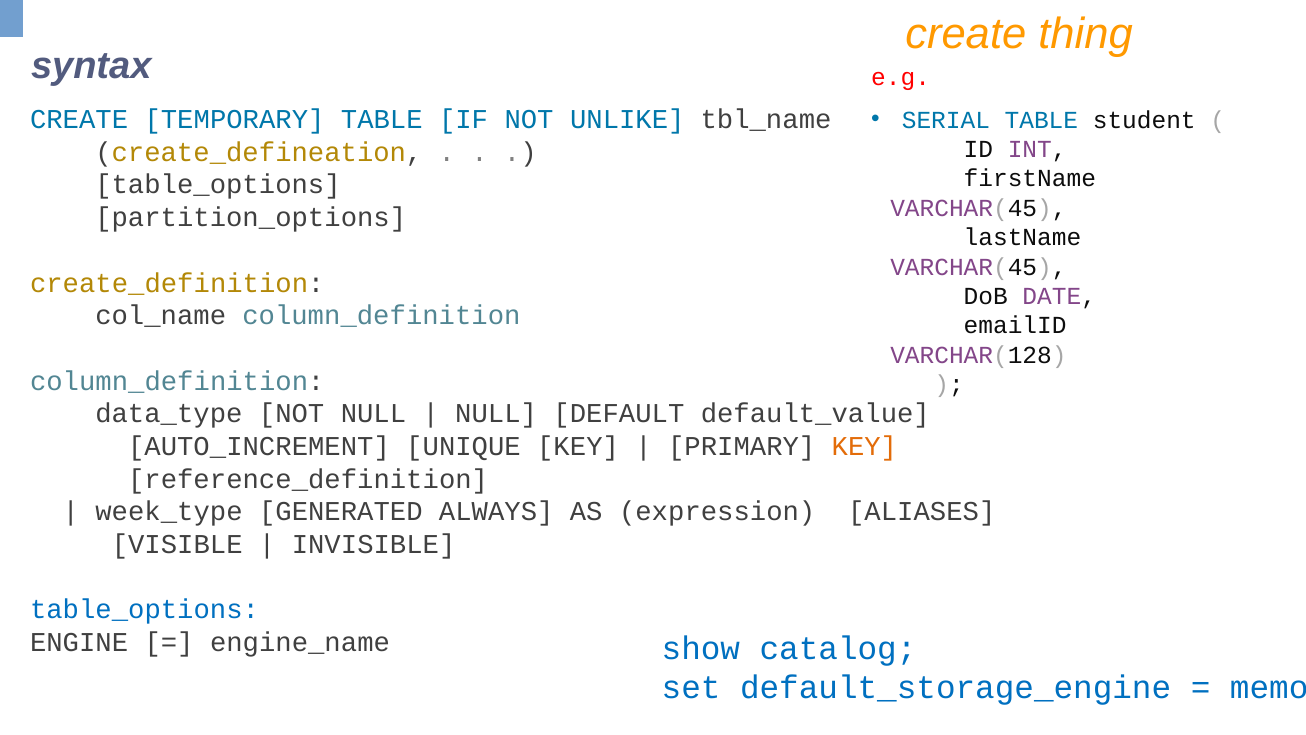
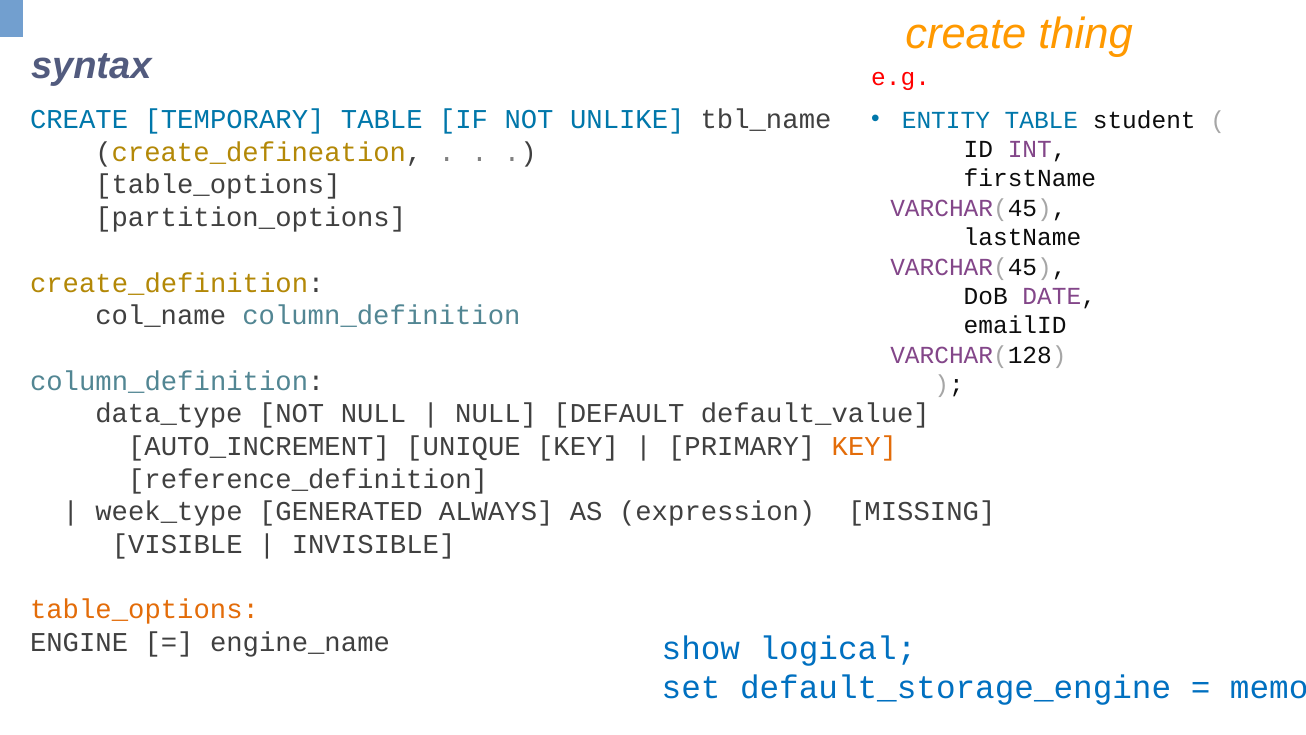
SERIAL: SERIAL -> ENTITY
ALIASES: ALIASES -> MISSING
table_options at (145, 610) colour: blue -> orange
catalog: catalog -> logical
